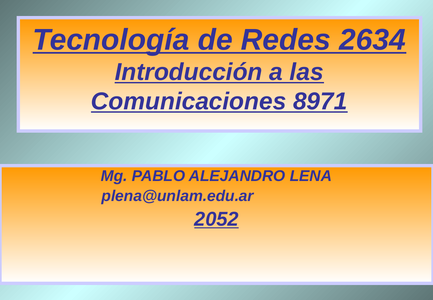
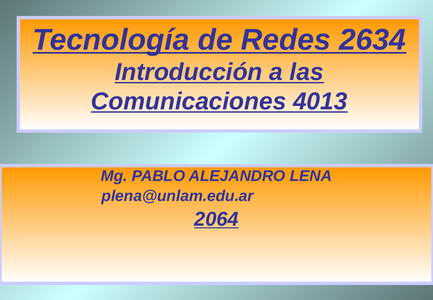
8971: 8971 -> 4013
2052: 2052 -> 2064
